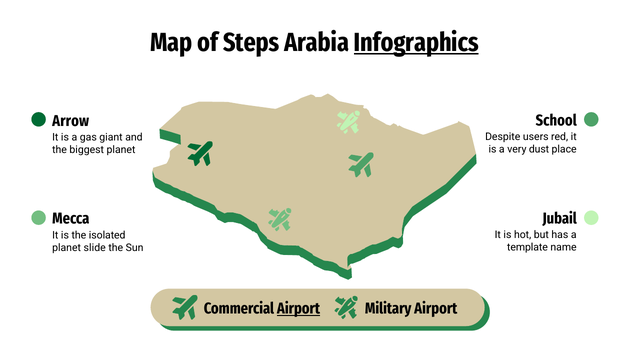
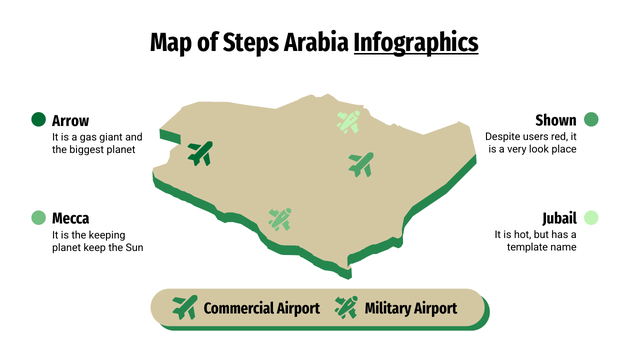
School: School -> Shown
dust: dust -> look
isolated: isolated -> keeping
slide: slide -> keep
Airport at (299, 308) underline: present -> none
